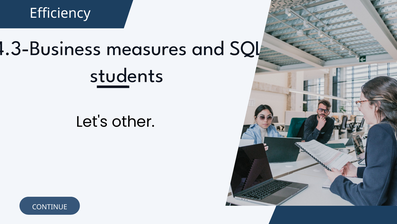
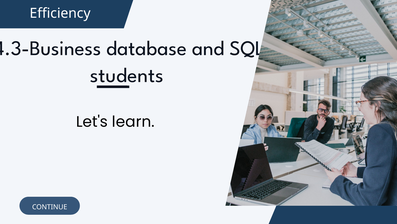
measures: measures -> database
other: other -> learn
